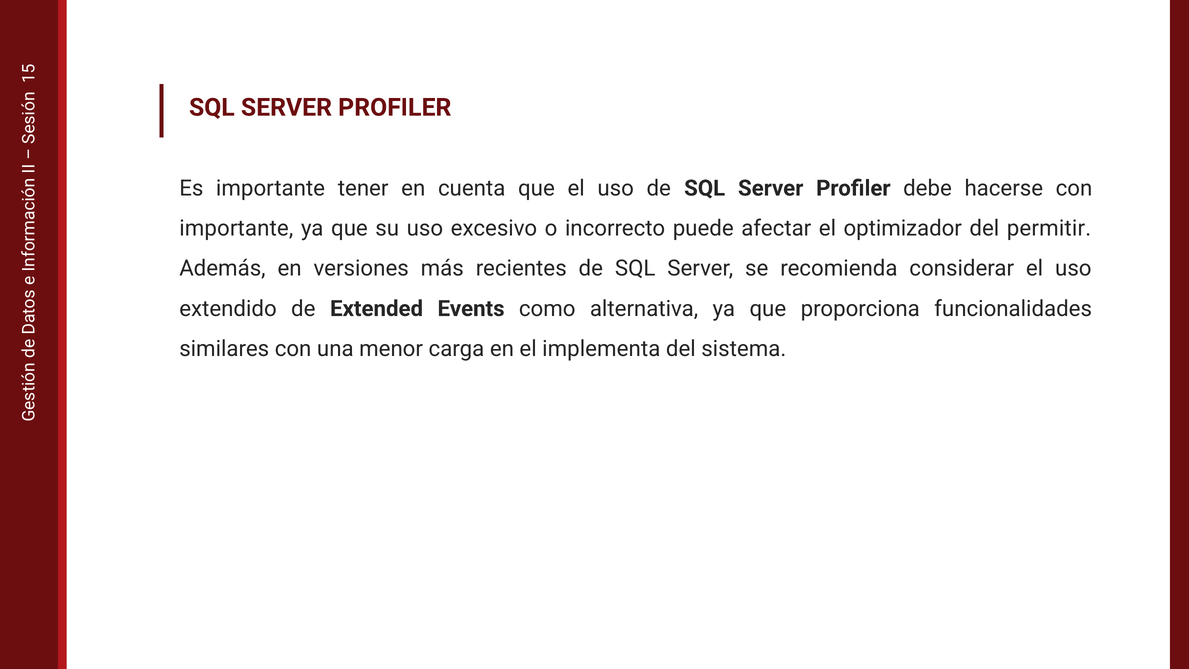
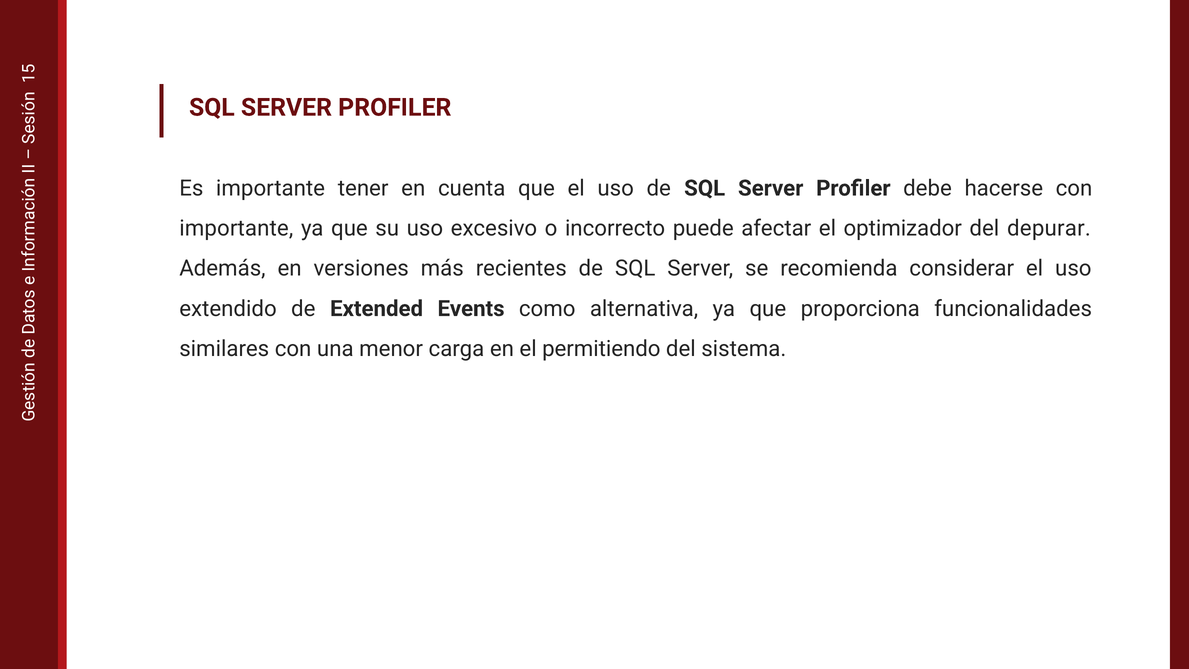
permitir: permitir -> depurar
implementa: implementa -> permitiendo
